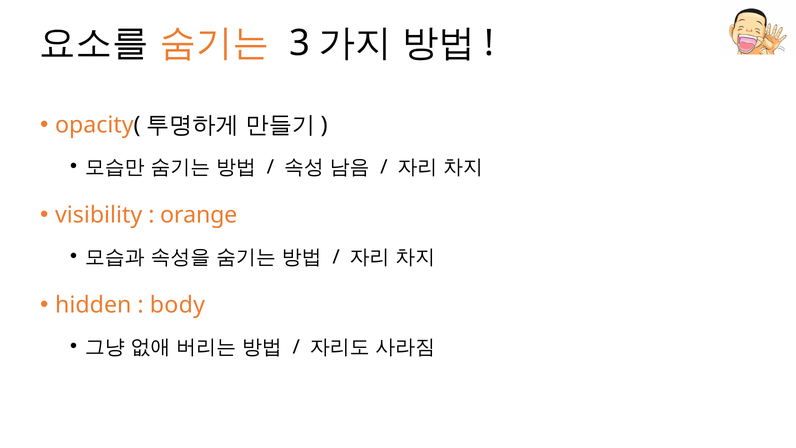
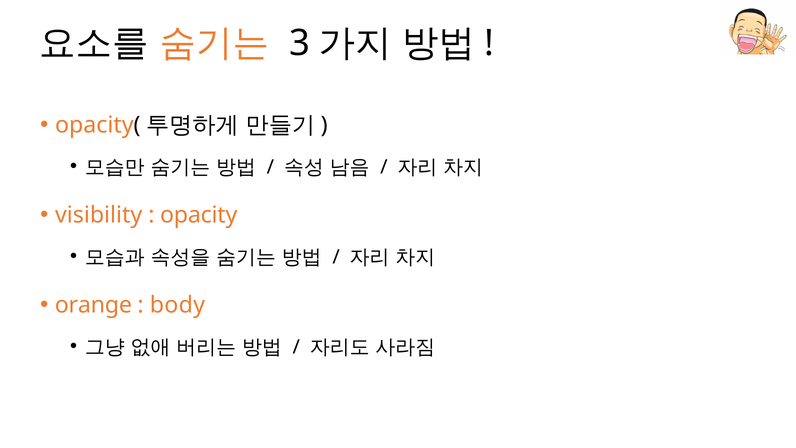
orange: orange -> opacity
hidden: hidden -> orange
